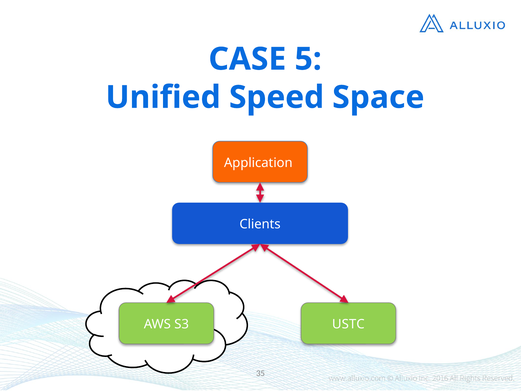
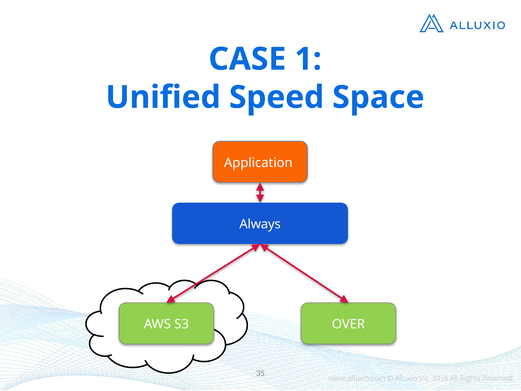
5: 5 -> 1
Clients: Clients -> Always
USTC: USTC -> OVER
